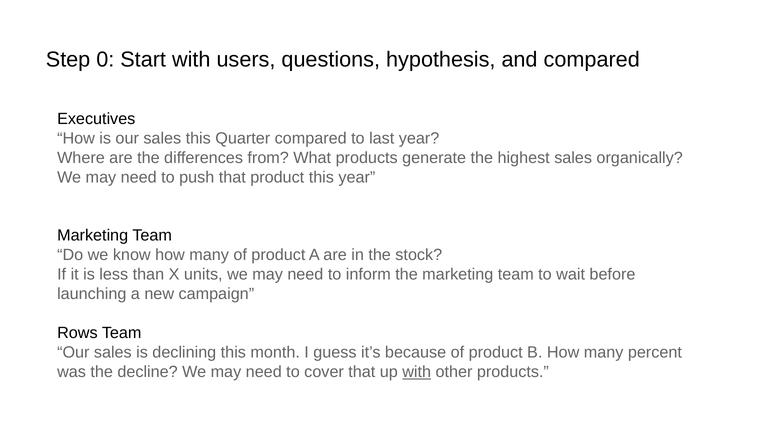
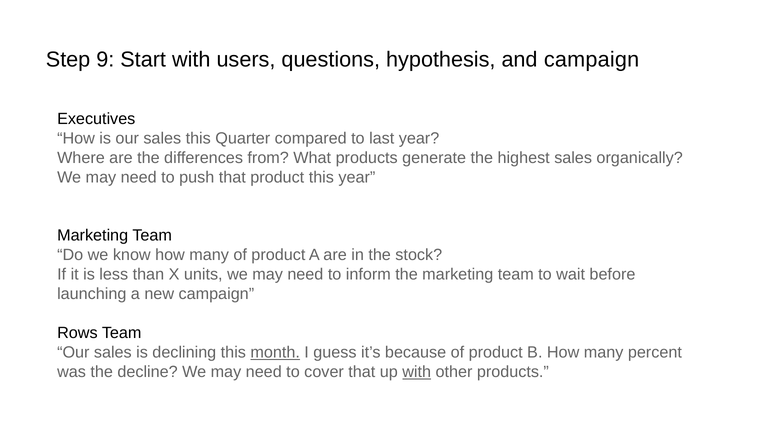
0: 0 -> 9
and compared: compared -> campaign
month underline: none -> present
